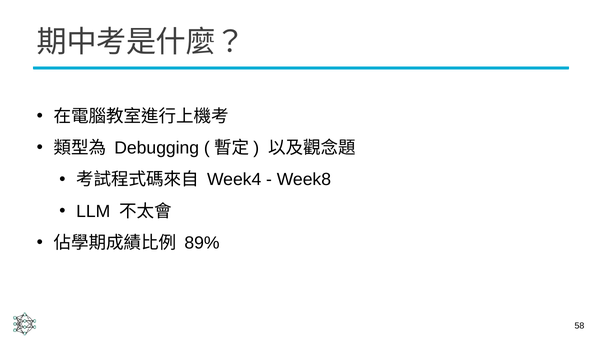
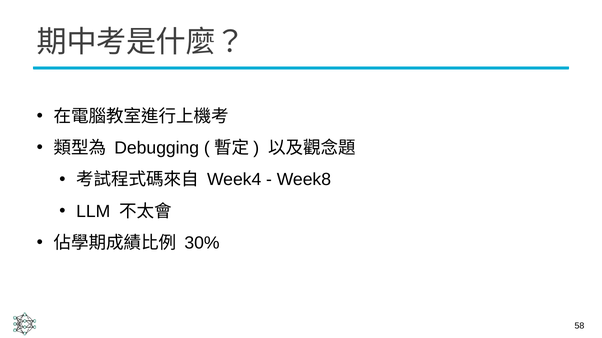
89%: 89% -> 30%
